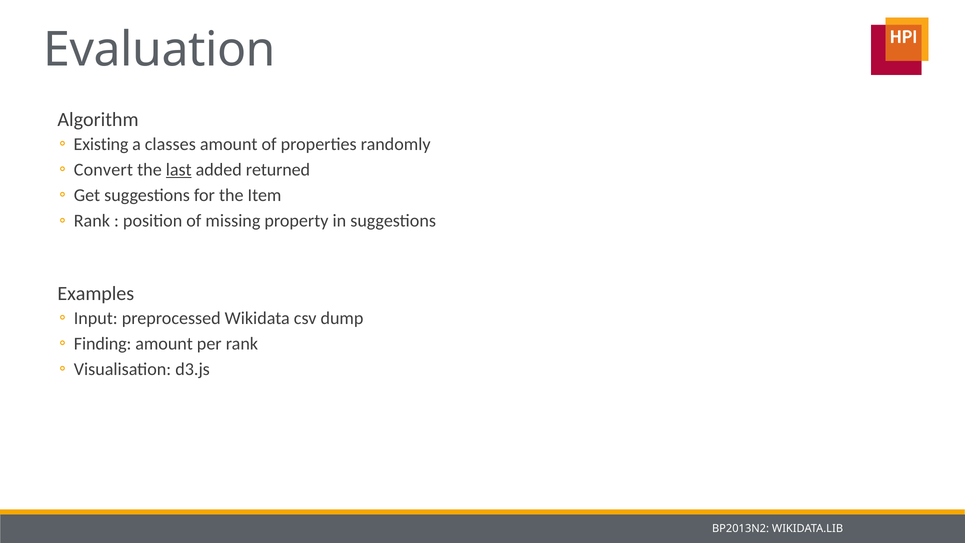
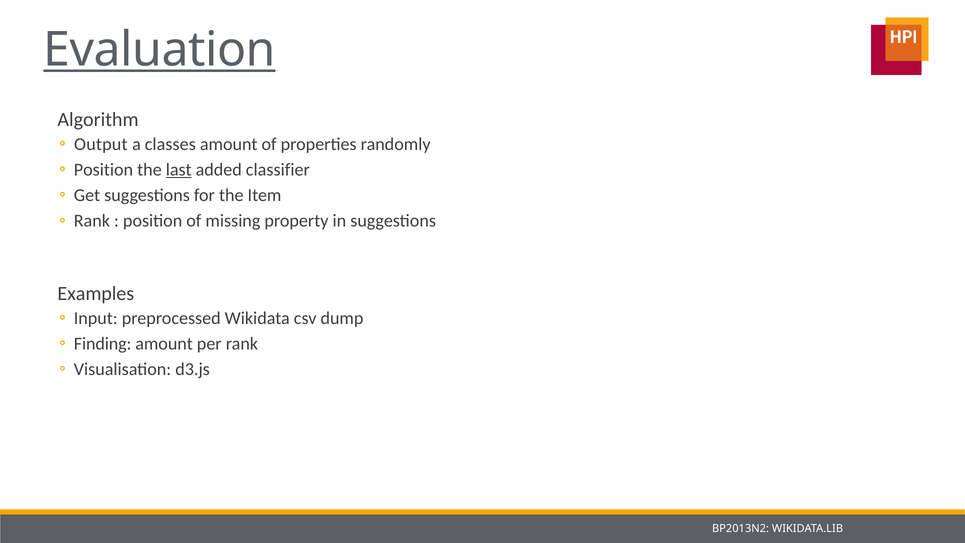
Evaluation underline: none -> present
Existing: Existing -> Output
Convert at (103, 170): Convert -> Position
returned: returned -> classifier
